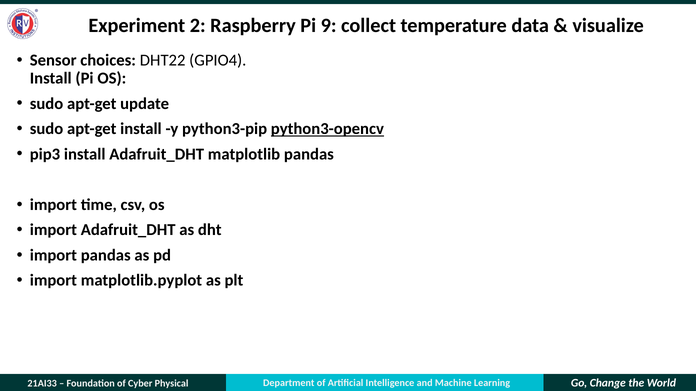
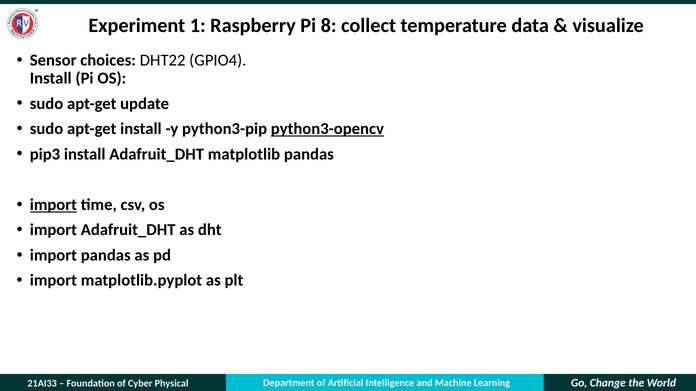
2: 2 -> 1
9: 9 -> 8
import at (53, 205) underline: none -> present
